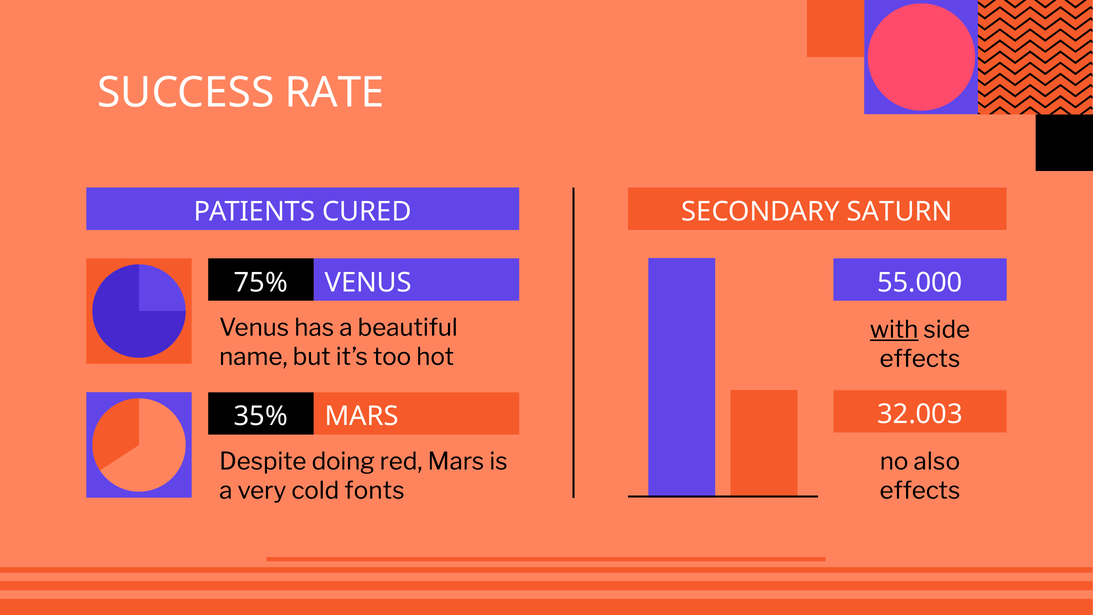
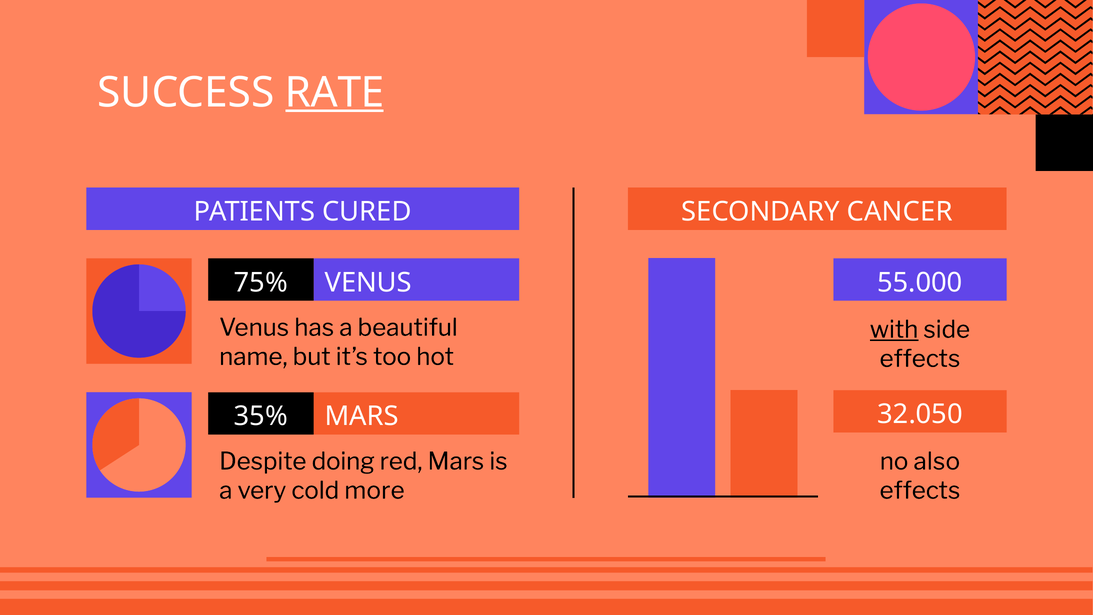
RATE underline: none -> present
SATURN: SATURN -> CANCER
32.003: 32.003 -> 32.050
fonts: fonts -> more
